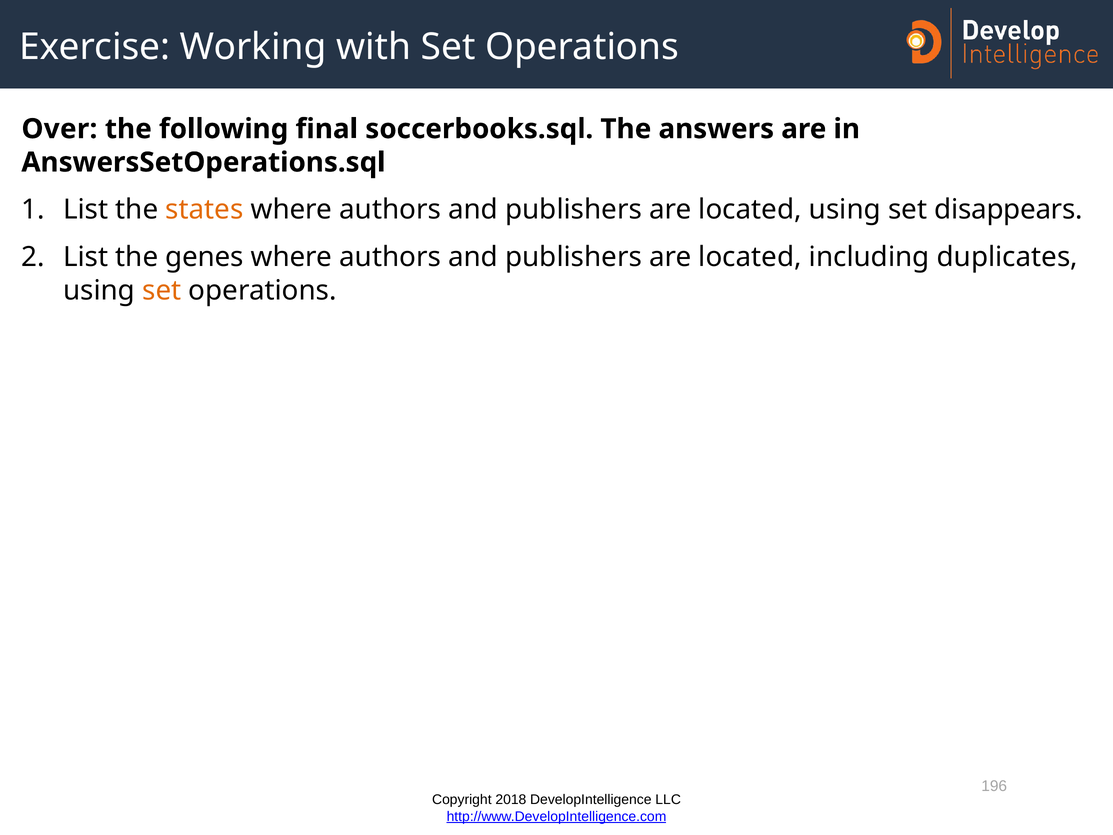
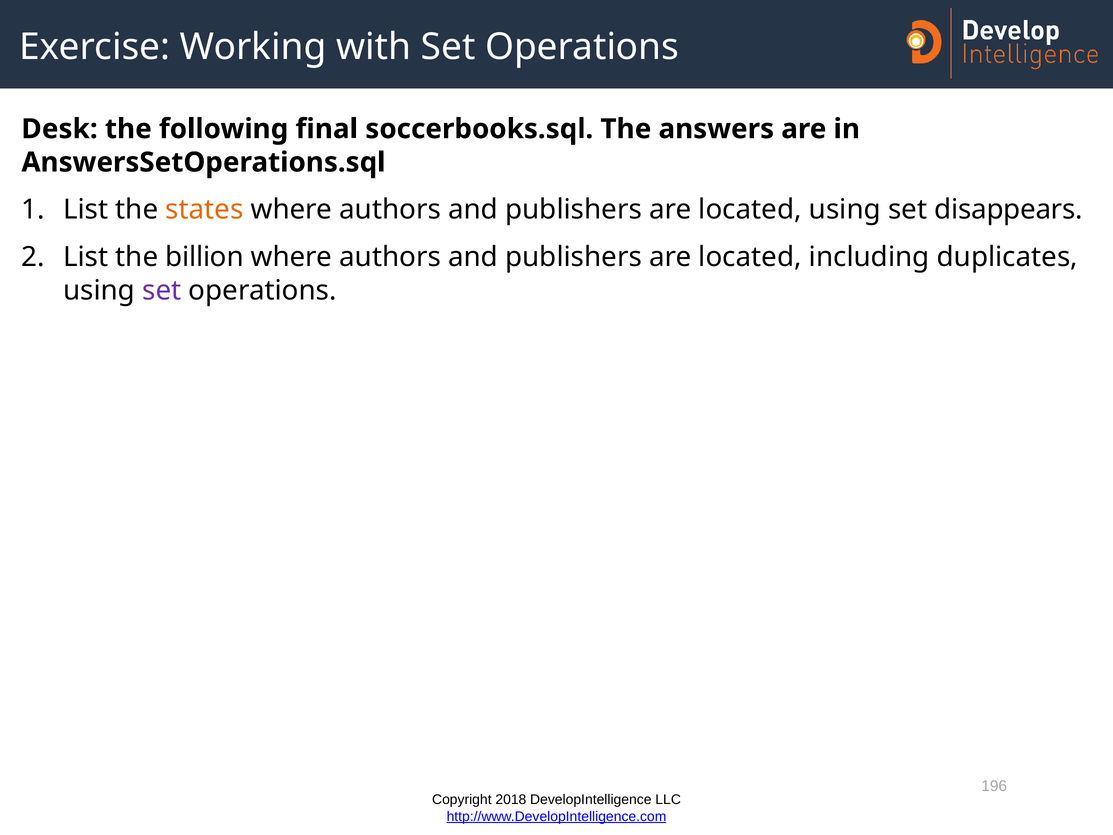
Over: Over -> Desk
genes: genes -> billion
set at (162, 290) colour: orange -> purple
